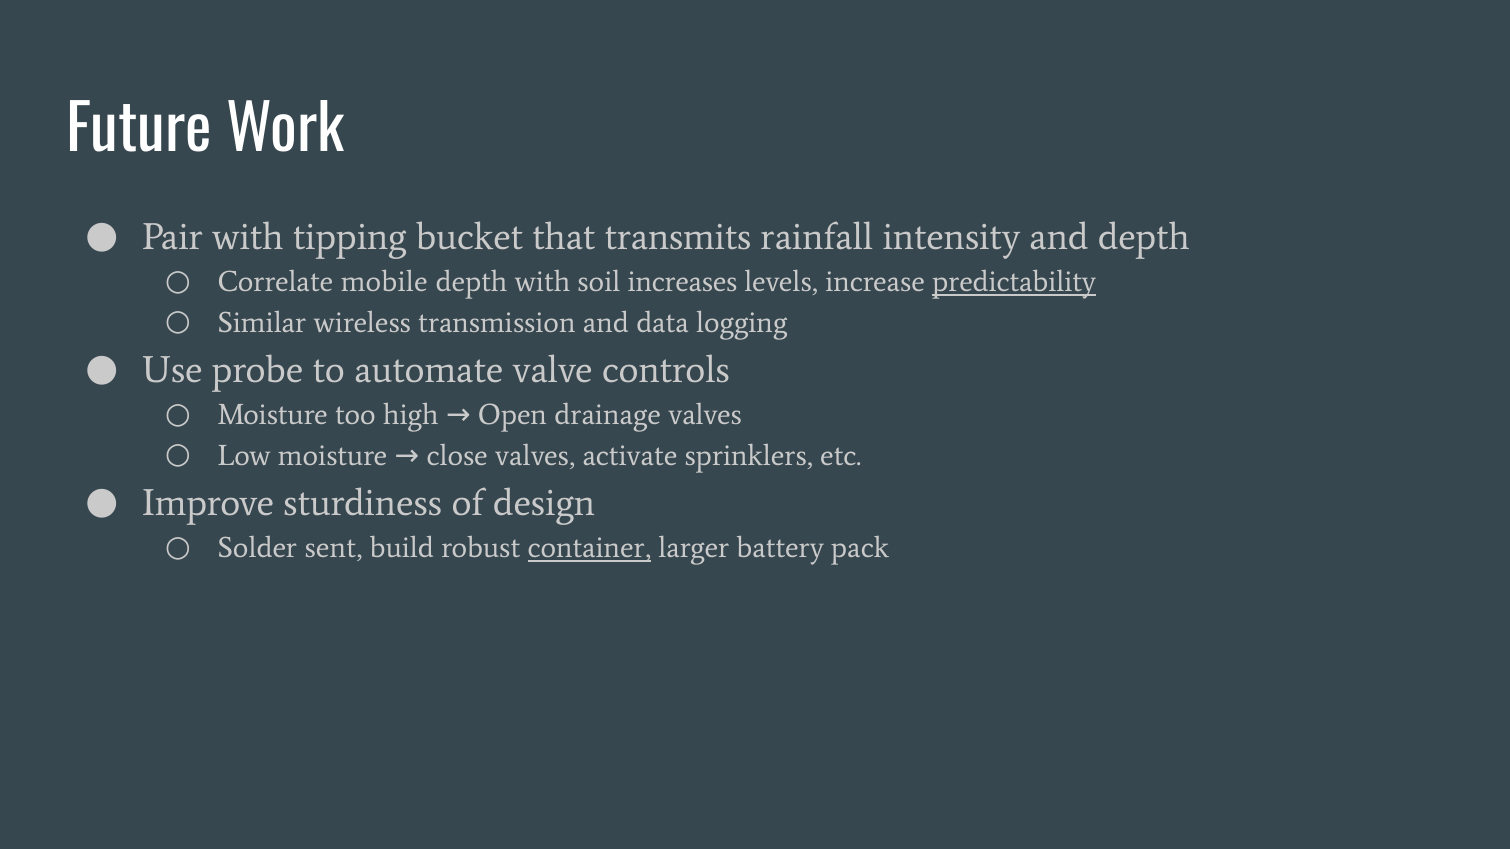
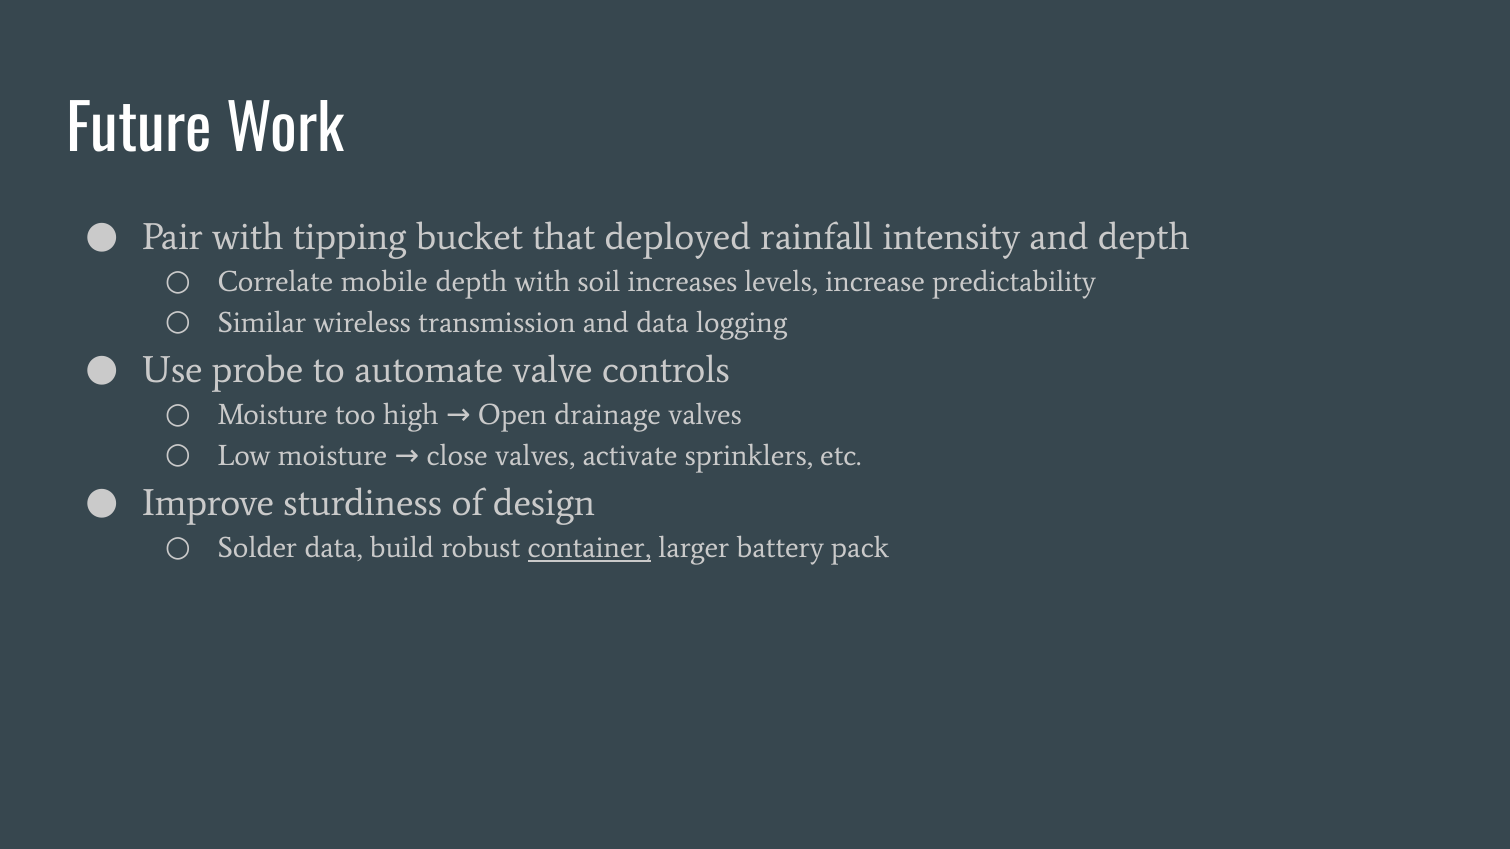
transmits: transmits -> deployed
predictability underline: present -> none
Solder sent: sent -> data
